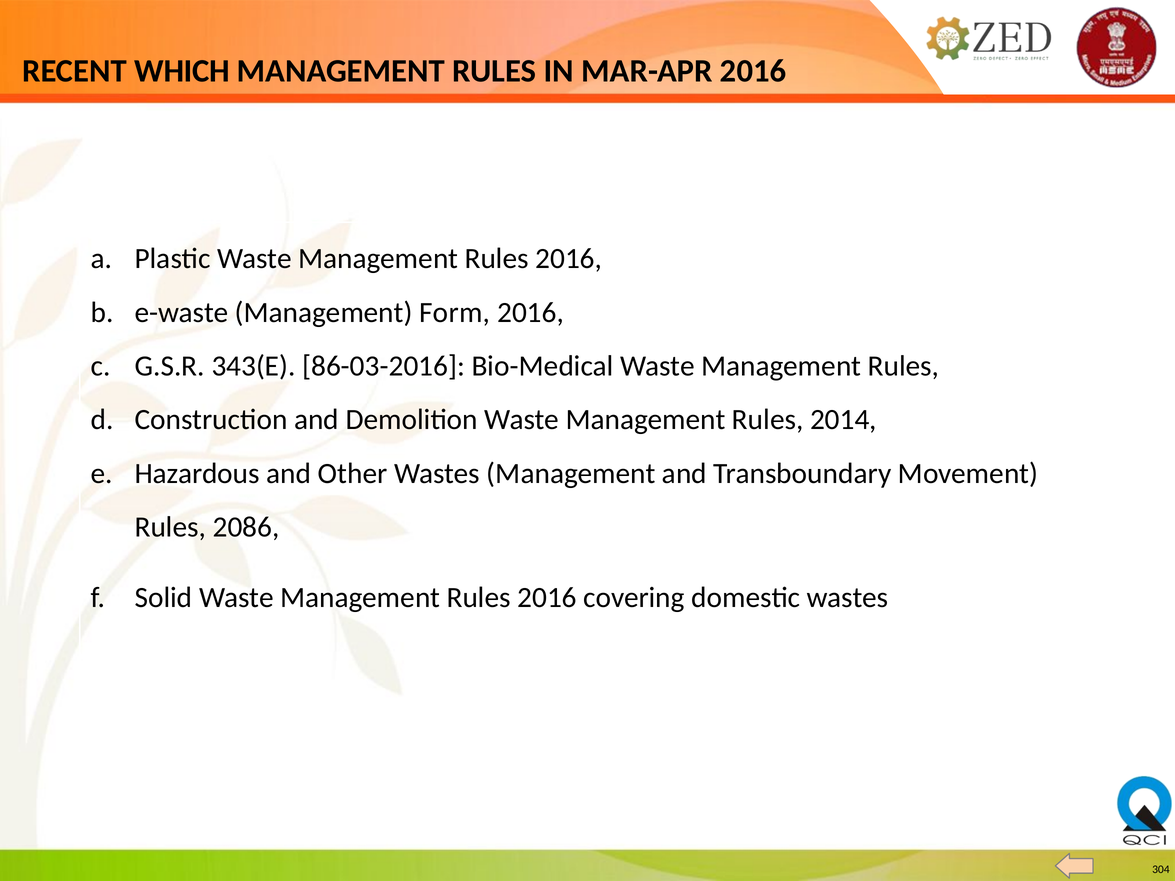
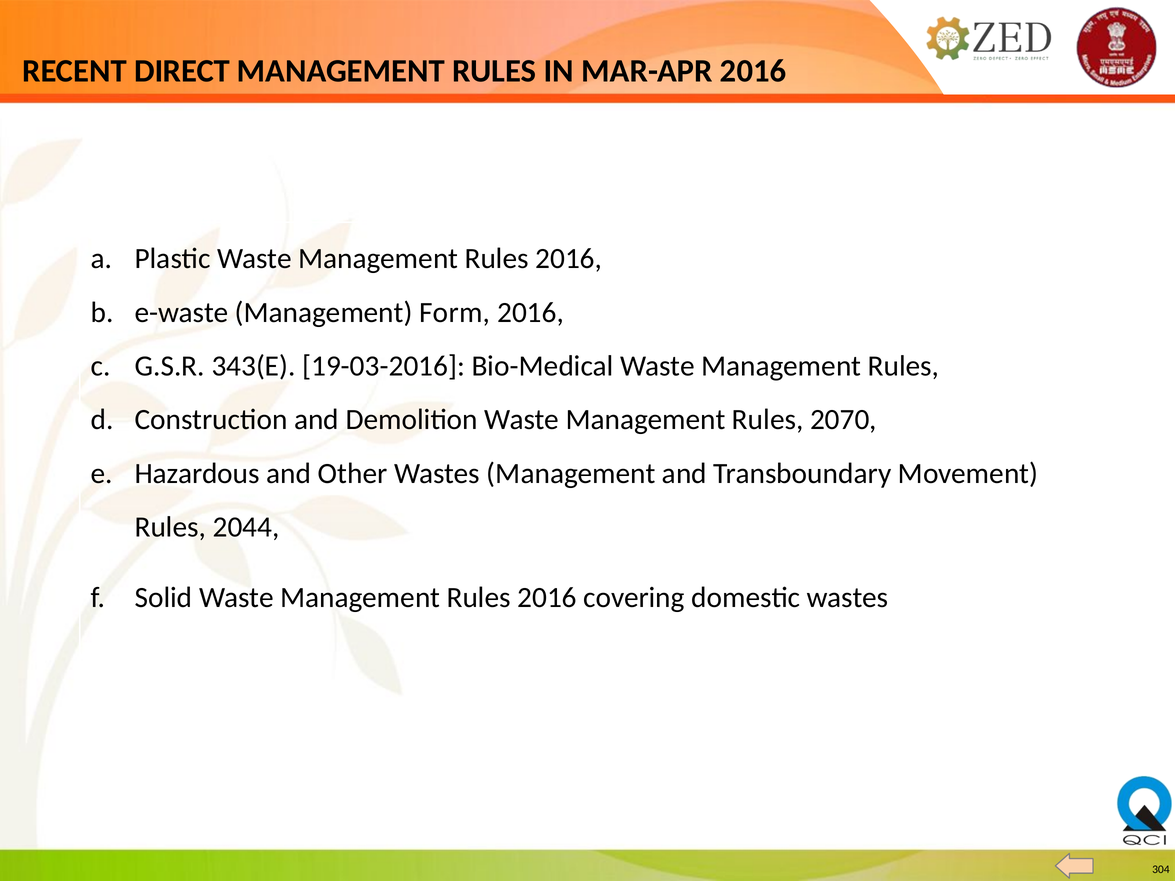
WHICH: WHICH -> DIRECT
86-03-2016: 86-03-2016 -> 19-03-2016
2014: 2014 -> 2070
2086: 2086 -> 2044
